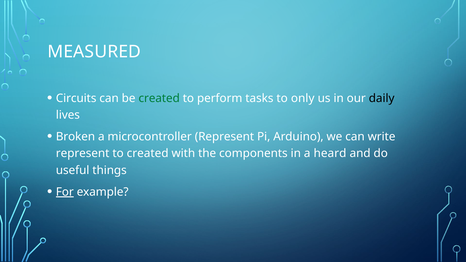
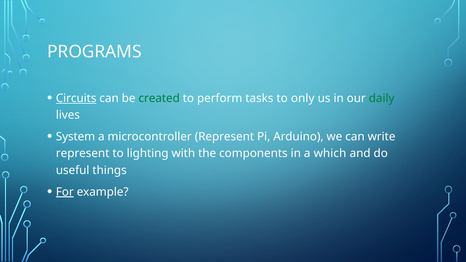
MEASURED: MEASURED -> PROGRAMS
Circuits underline: none -> present
daily colour: black -> green
Broken: Broken -> System
to created: created -> lighting
heard: heard -> which
